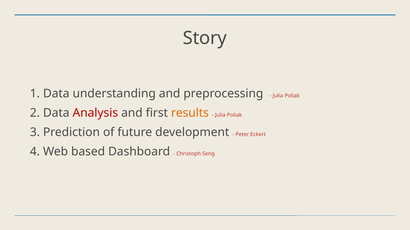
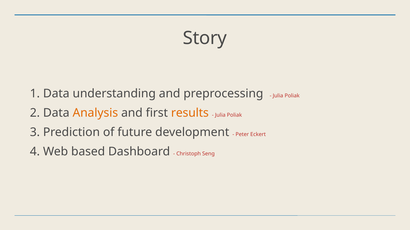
Analysis colour: red -> orange
